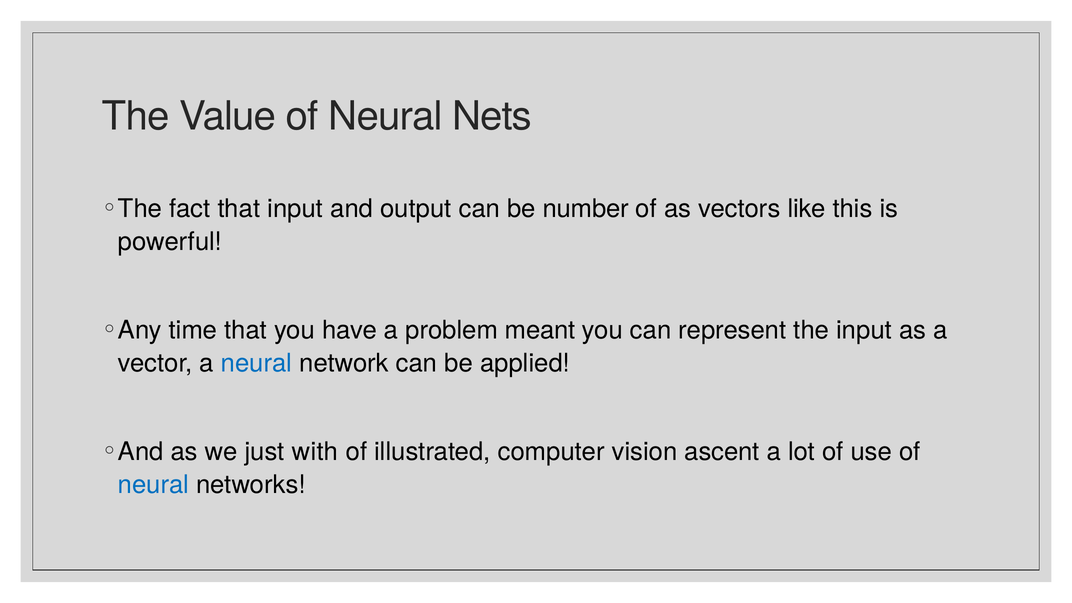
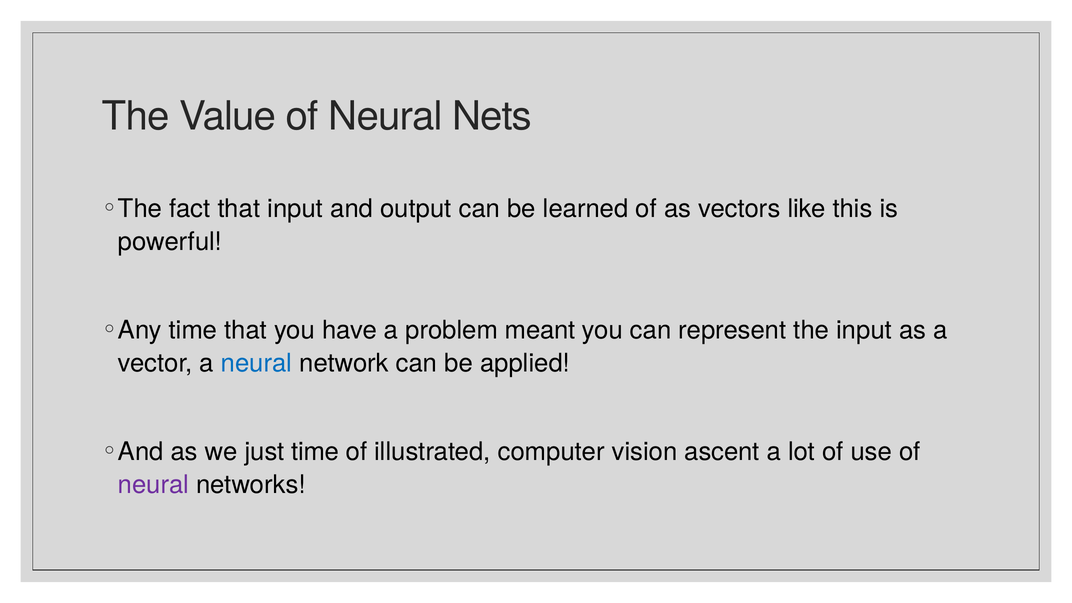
number: number -> learned
just with: with -> time
neural at (153, 485) colour: blue -> purple
